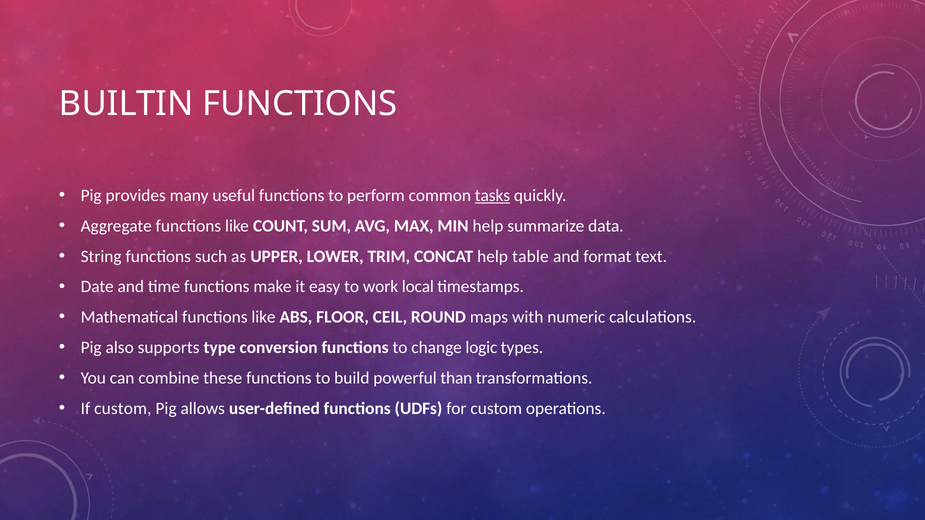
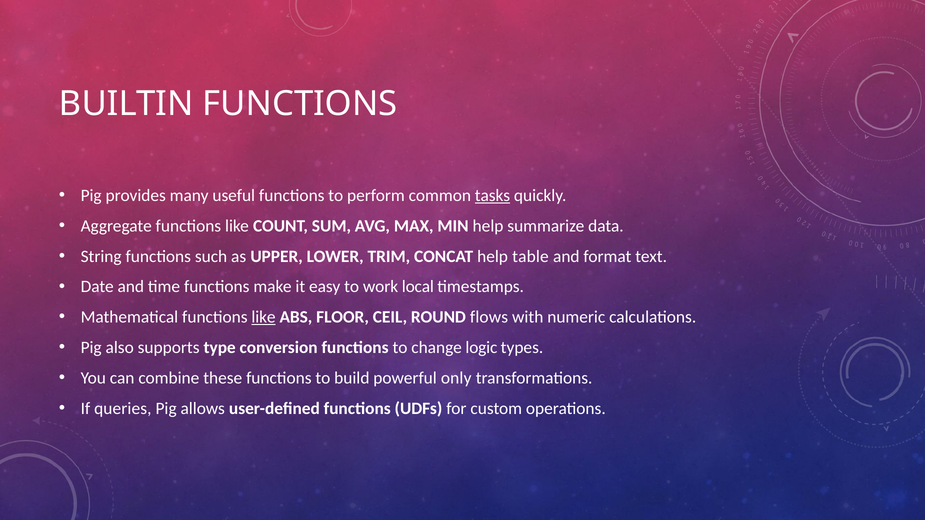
like at (263, 317) underline: none -> present
maps: maps -> flows
than: than -> only
If custom: custom -> queries
